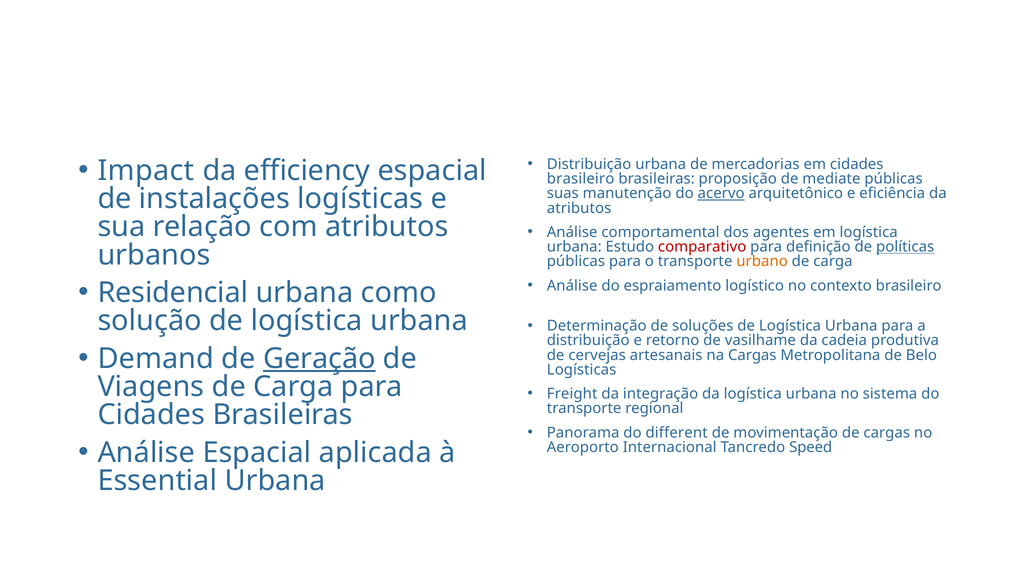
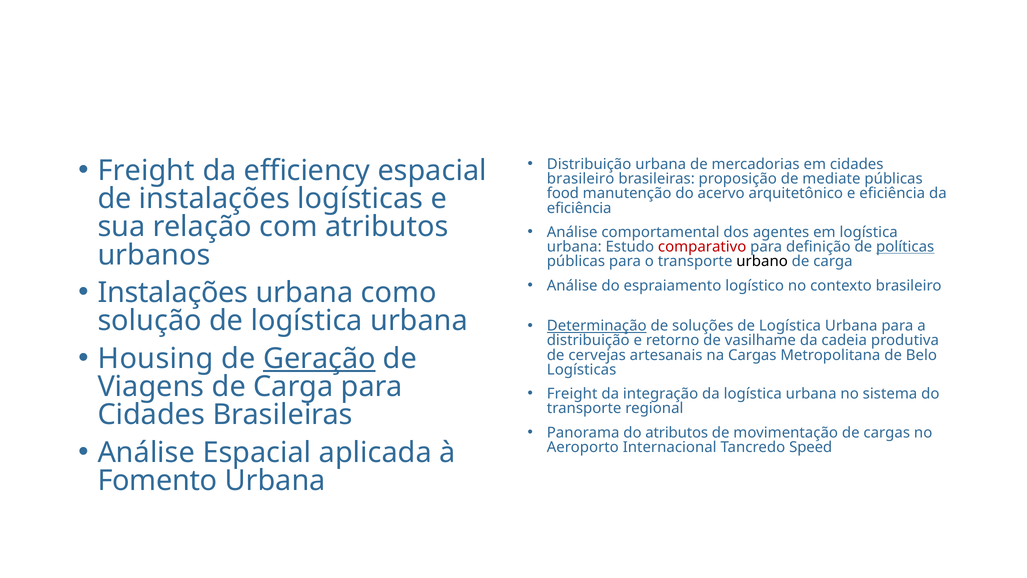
Impact at (146, 171): Impact -> Freight
suas: suas -> food
acervo underline: present -> none
atributos at (579, 208): atributos -> eficiência
urbano colour: orange -> black
Residencial at (173, 293): Residencial -> Instalações
Determinação underline: none -> present
Demand: Demand -> Housing
do different: different -> atributos
Essential: Essential -> Fomento
